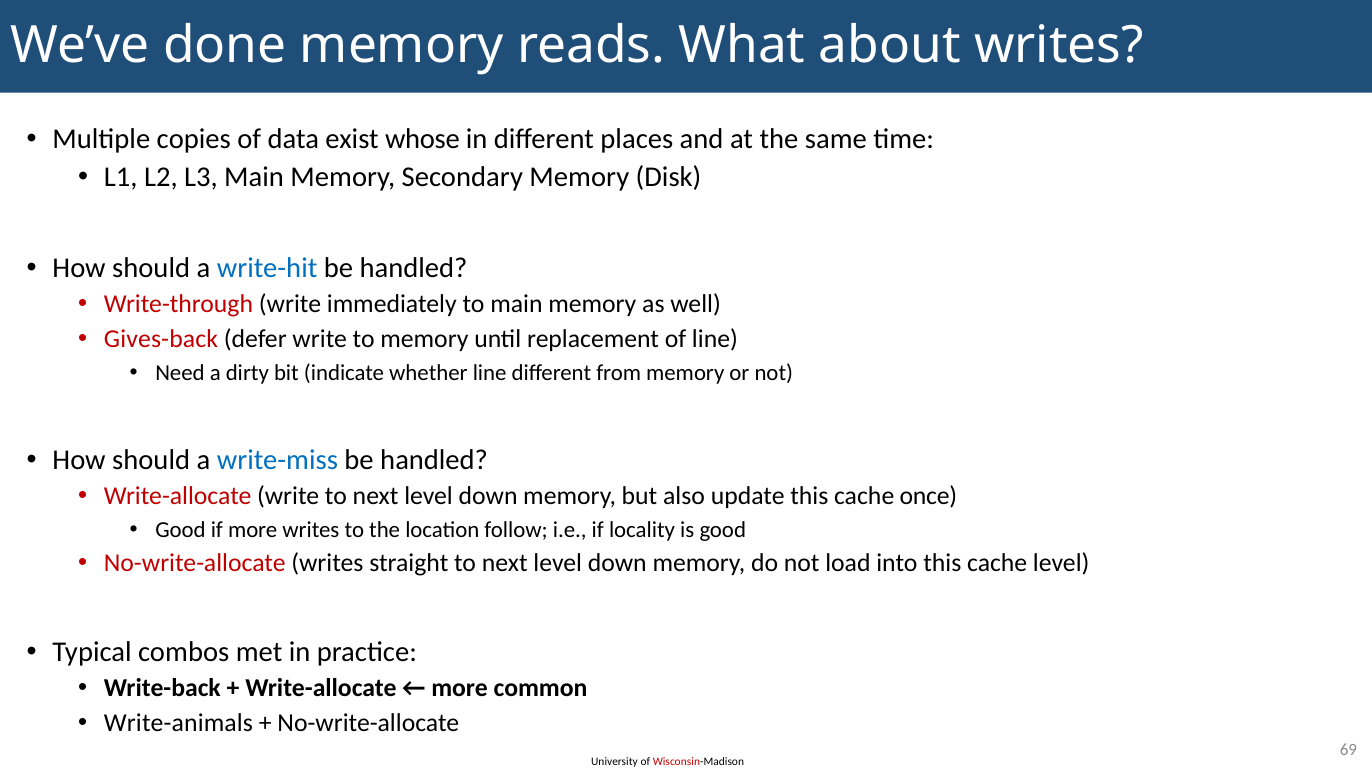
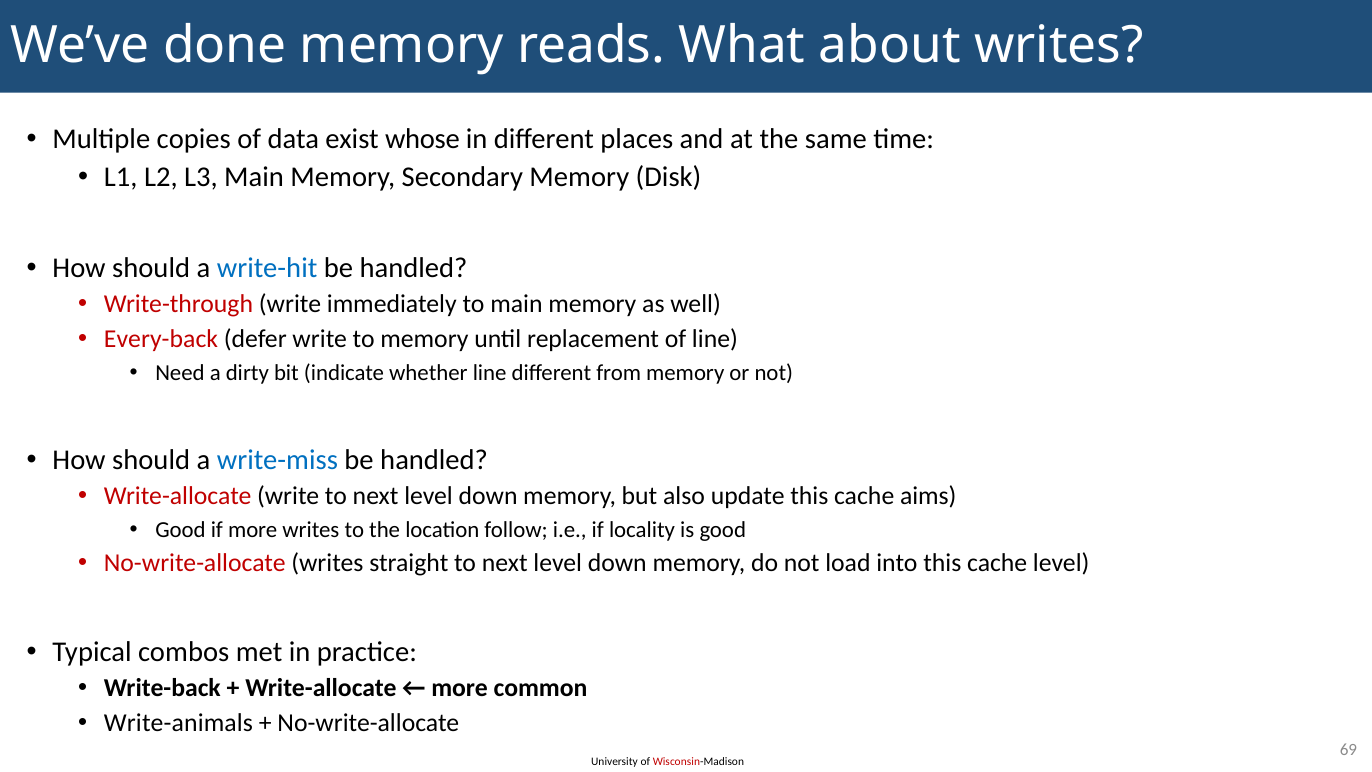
Gives-back: Gives-back -> Every-back
once: once -> aims
